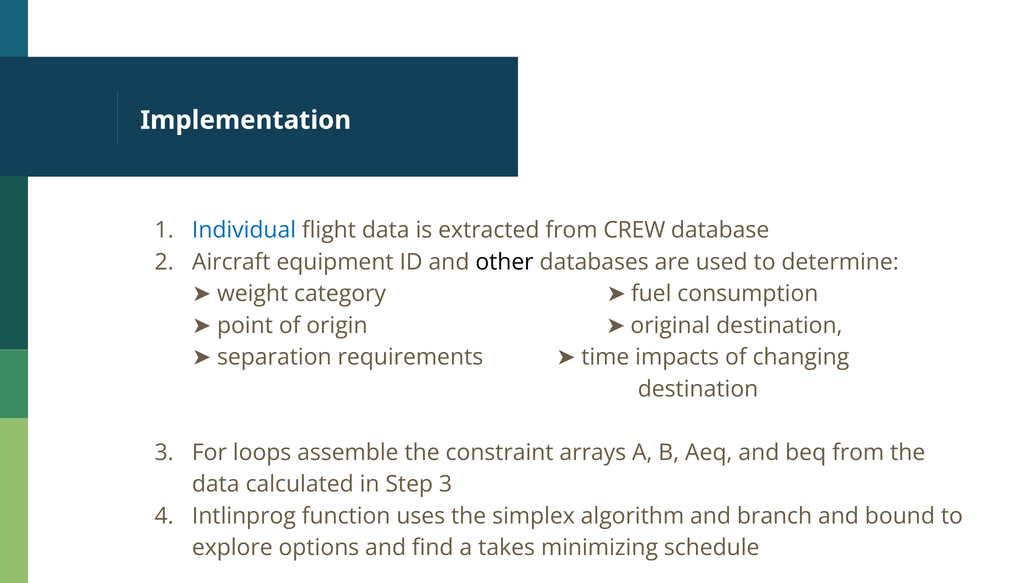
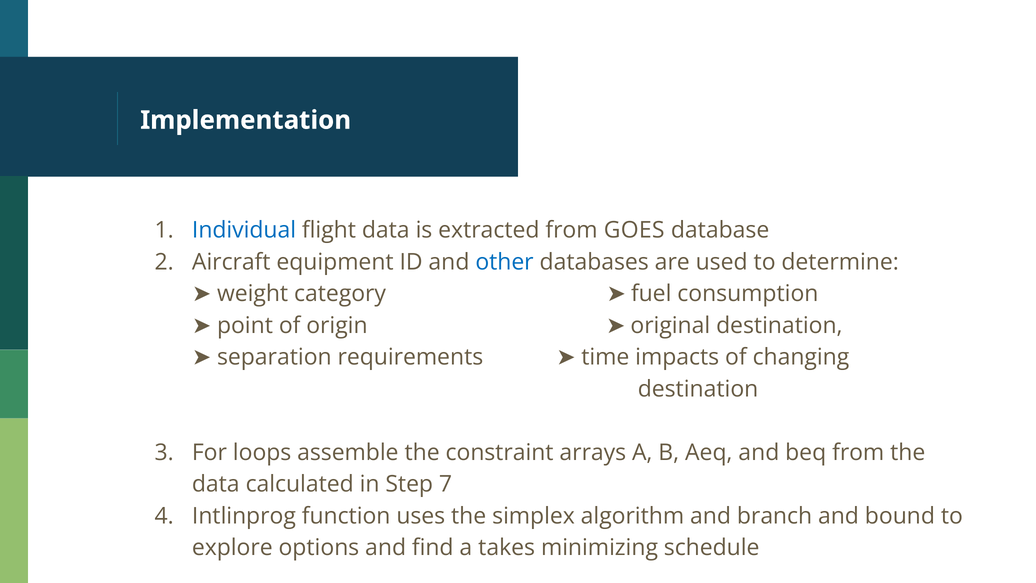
CREW: CREW -> GOES
other colour: black -> blue
Step 3: 3 -> 7
